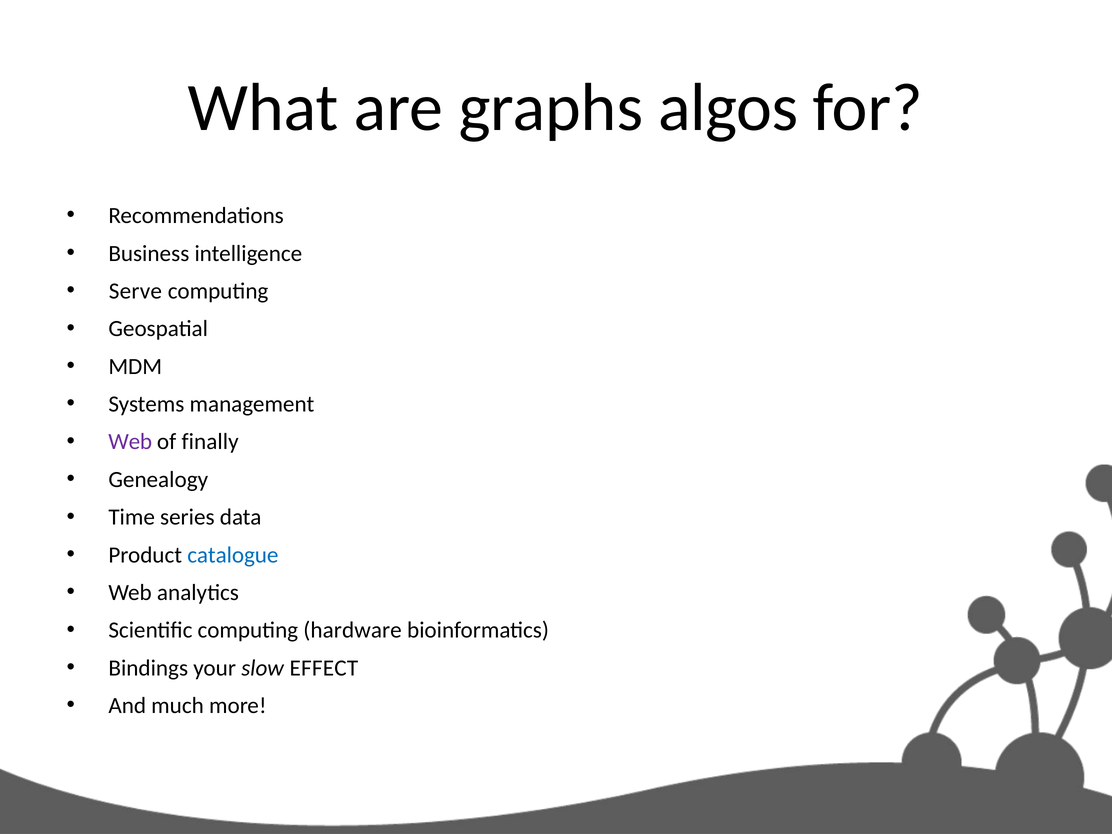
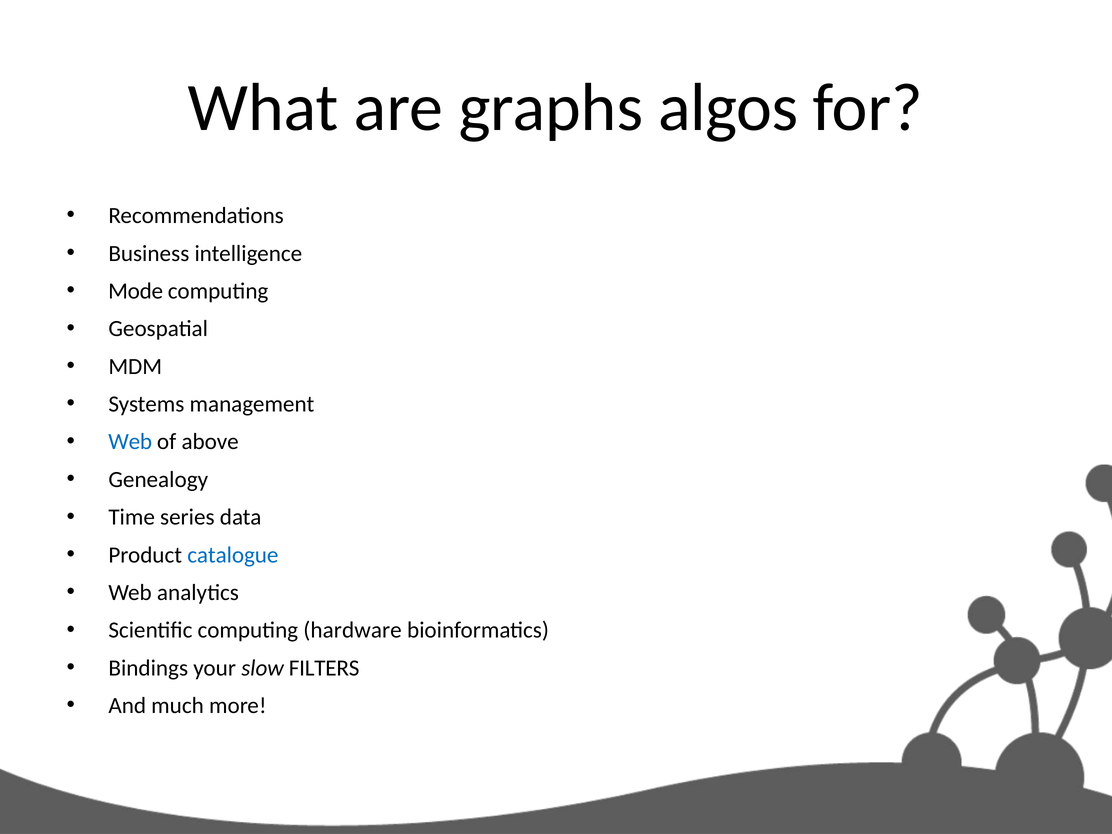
Serve: Serve -> Mode
Web at (130, 442) colour: purple -> blue
finally: finally -> above
EFFECT: EFFECT -> FILTERS
